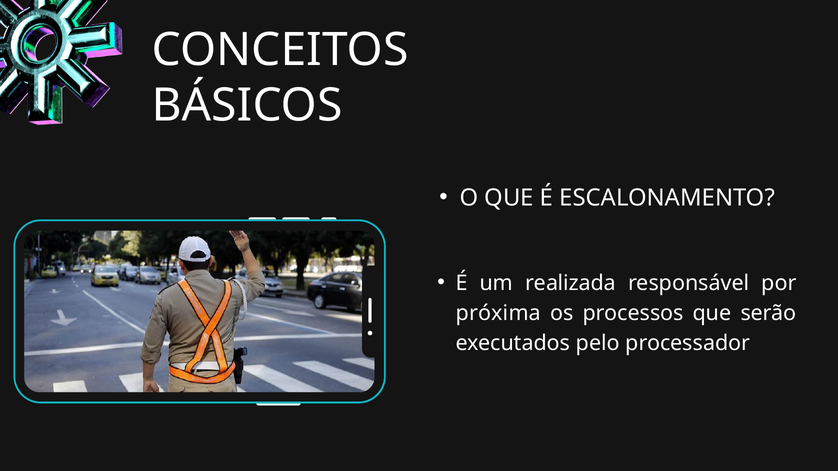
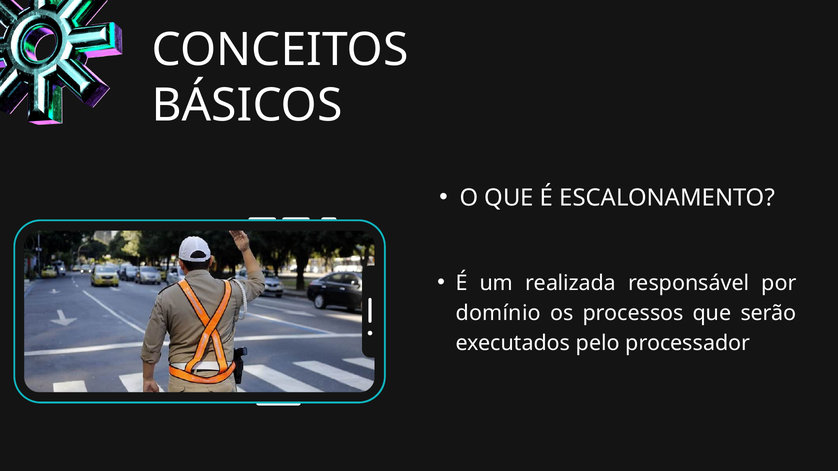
próxima: próxima -> domínio
